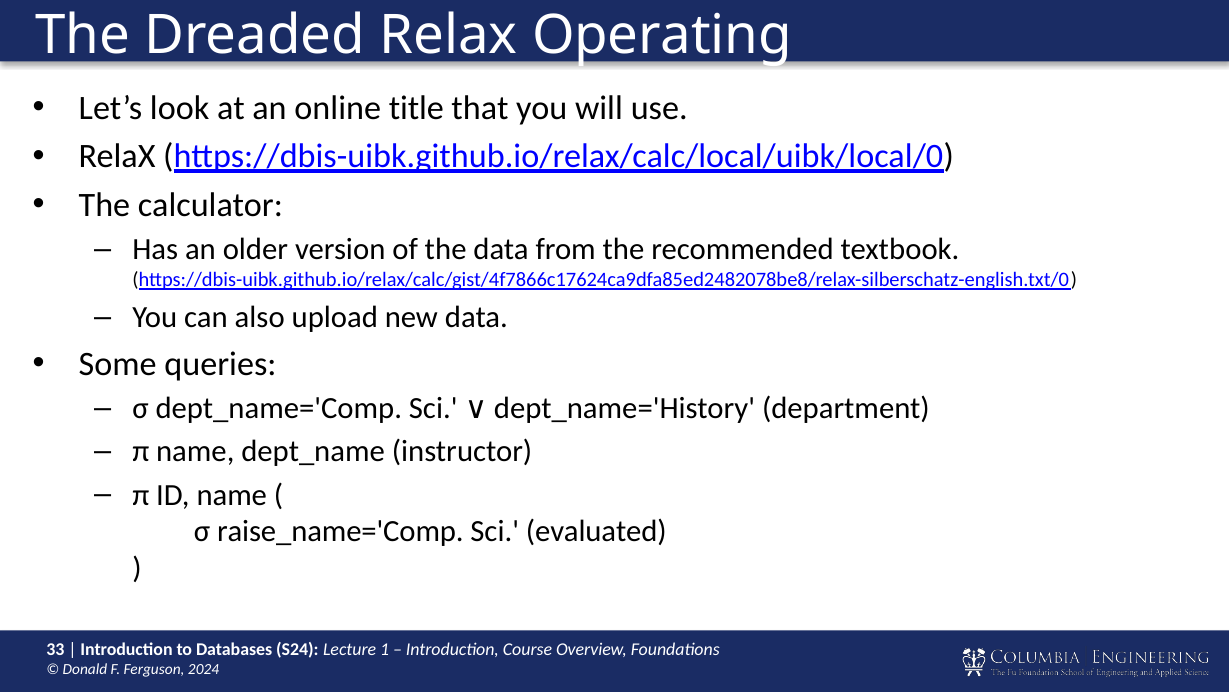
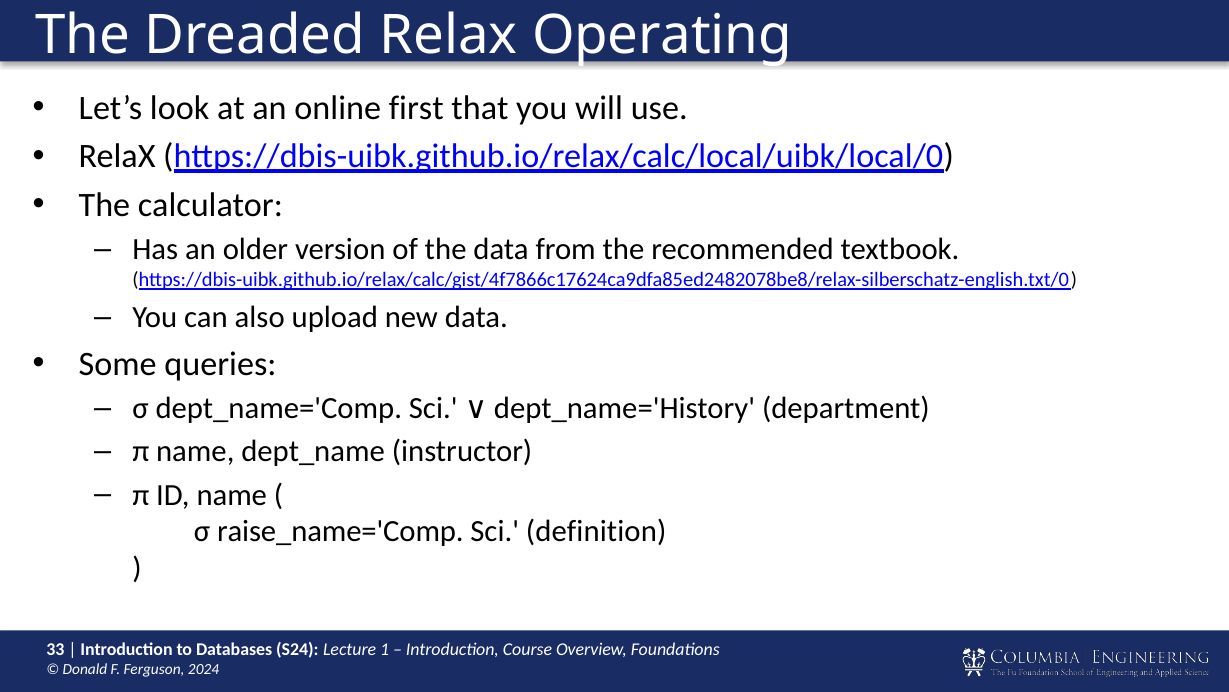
title: title -> first
evaluated: evaluated -> definition
